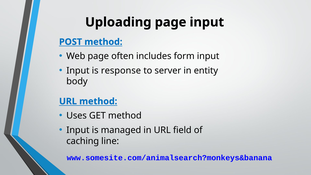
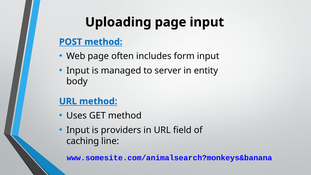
response: response -> managed
managed: managed -> providers
